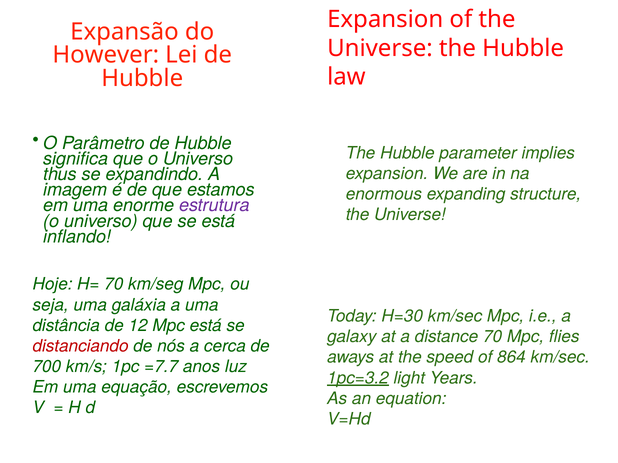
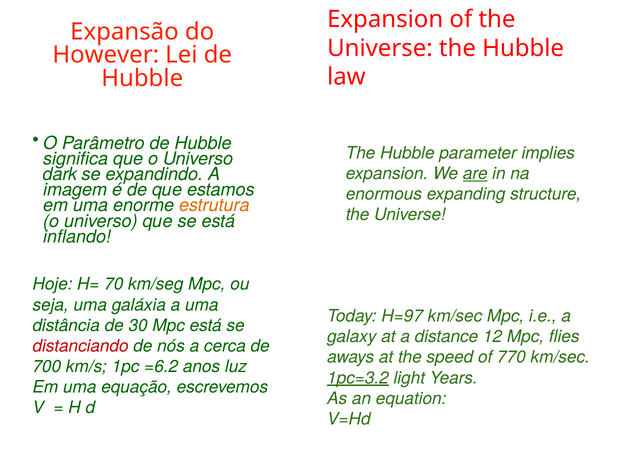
are underline: none -> present
thus: thus -> dark
estrutura colour: purple -> orange
H=30: H=30 -> H=97
12: 12 -> 30
distance 70: 70 -> 12
864: 864 -> 770
=7.7: =7.7 -> =6.2
